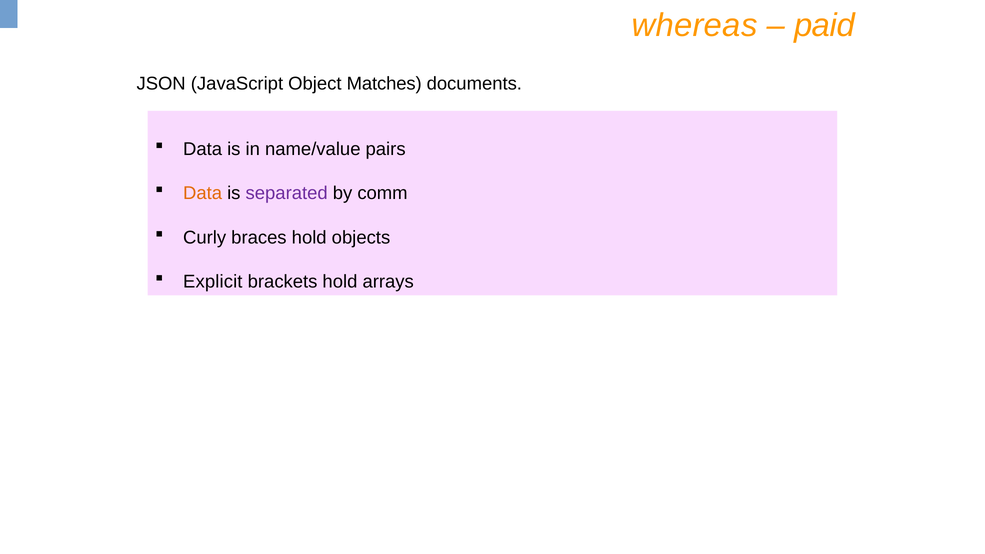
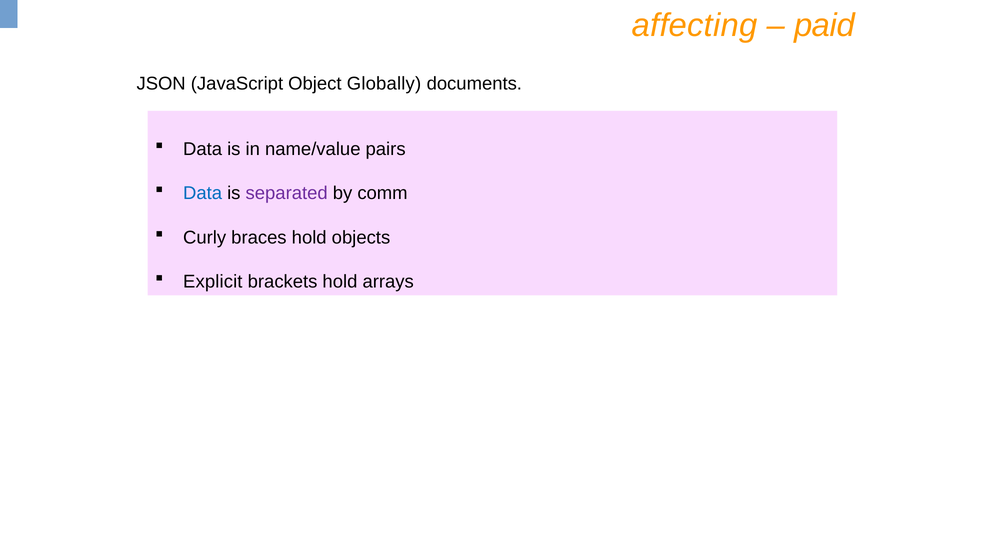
whereas: whereas -> affecting
Matches: Matches -> Globally
Data at (203, 193) colour: orange -> blue
